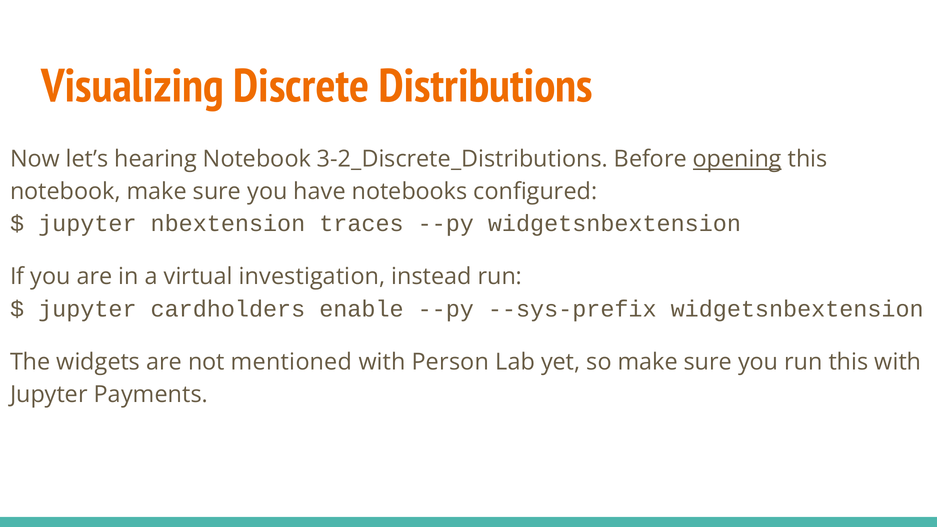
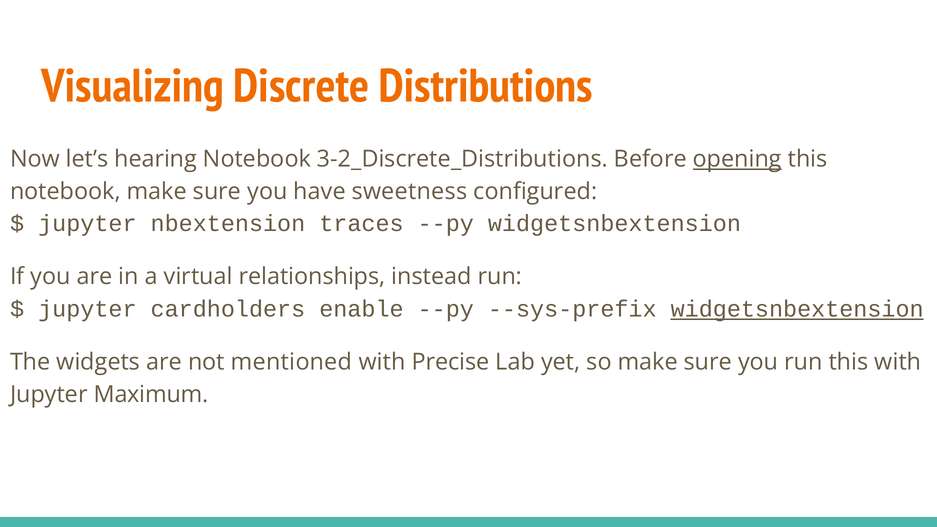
notebooks: notebooks -> sweetness
investigation: investigation -> relationships
widgetsnbextension at (797, 309) underline: none -> present
Person: Person -> Precise
Payments: Payments -> Maximum
